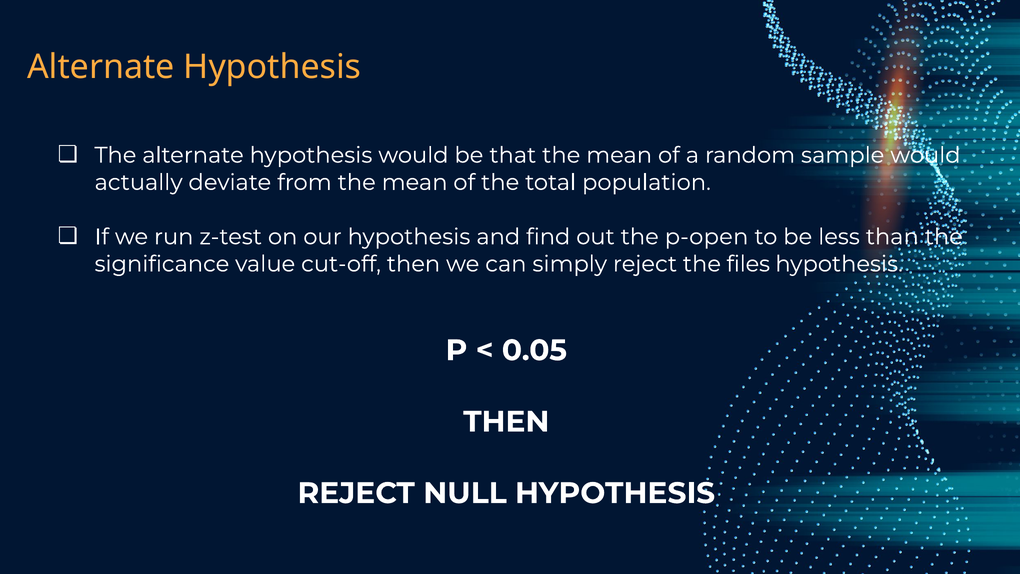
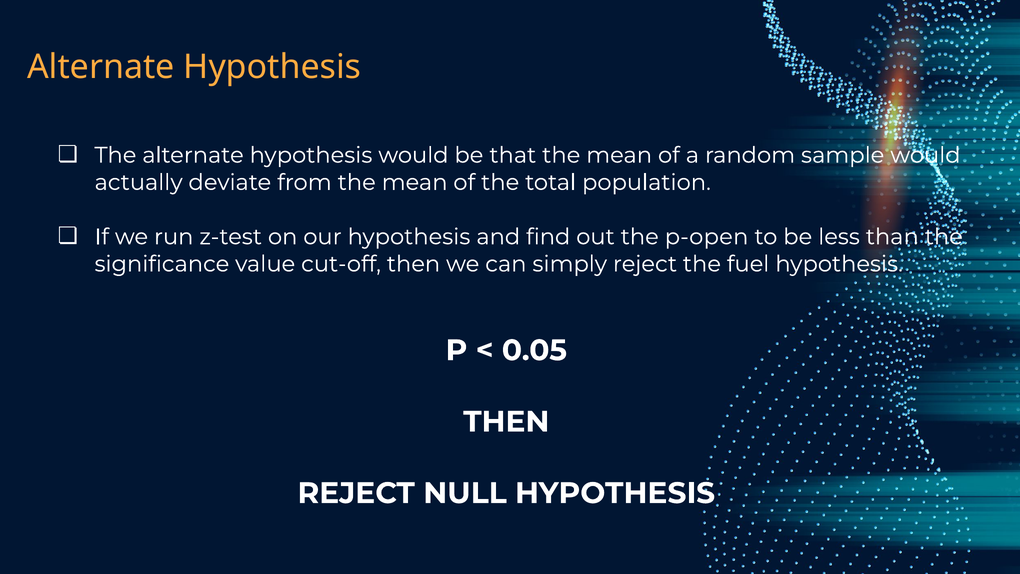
files: files -> fuel
